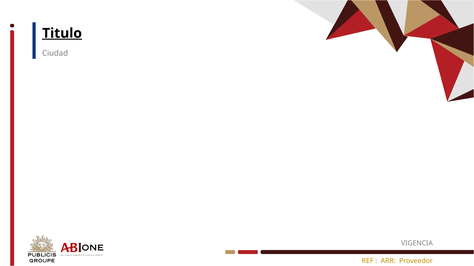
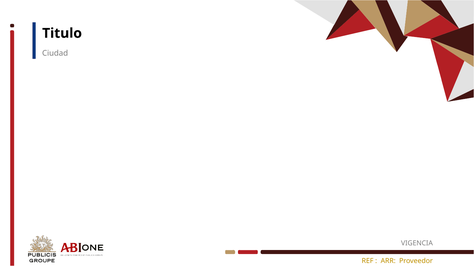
Titulo underline: present -> none
